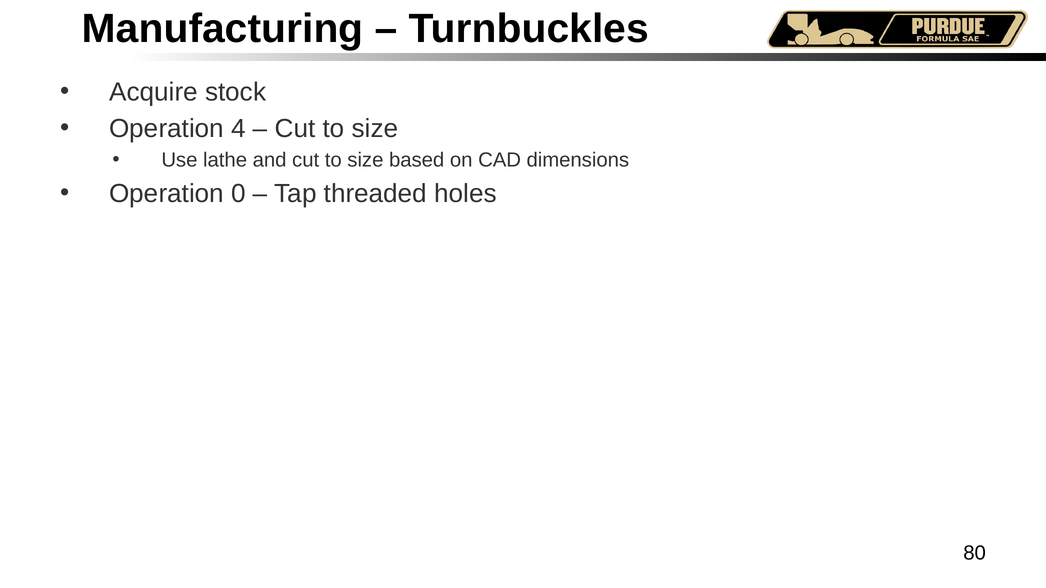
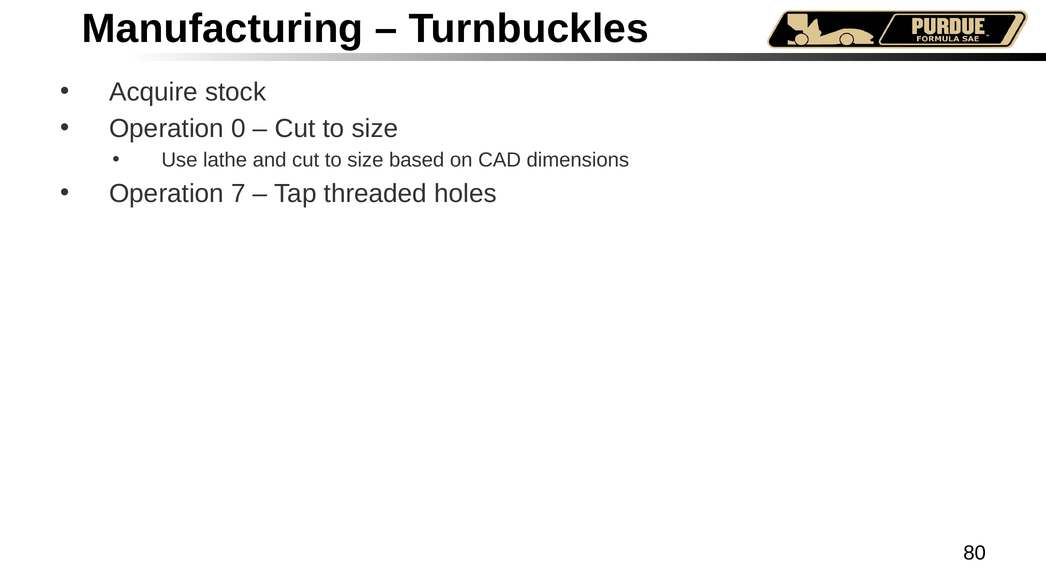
4: 4 -> 0
0: 0 -> 7
